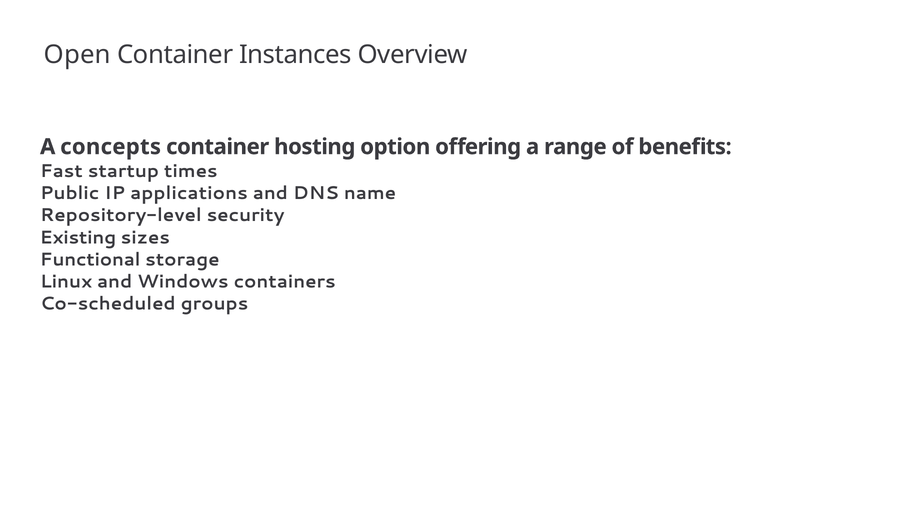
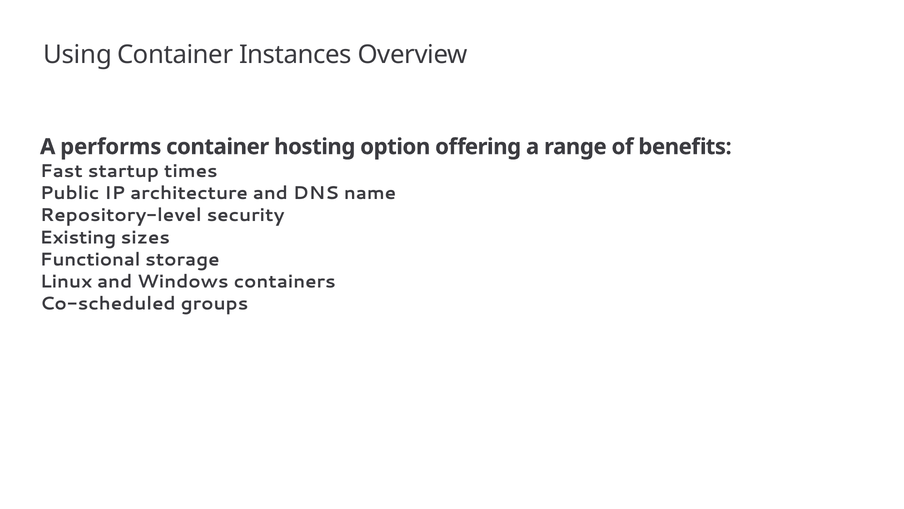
Open: Open -> Using
concepts: concepts -> performs
applications: applications -> architecture
